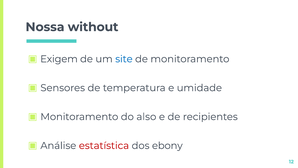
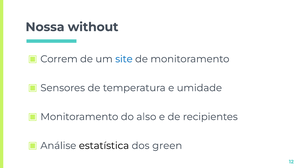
Exigem: Exigem -> Correm
estatística colour: red -> black
ebony: ebony -> green
